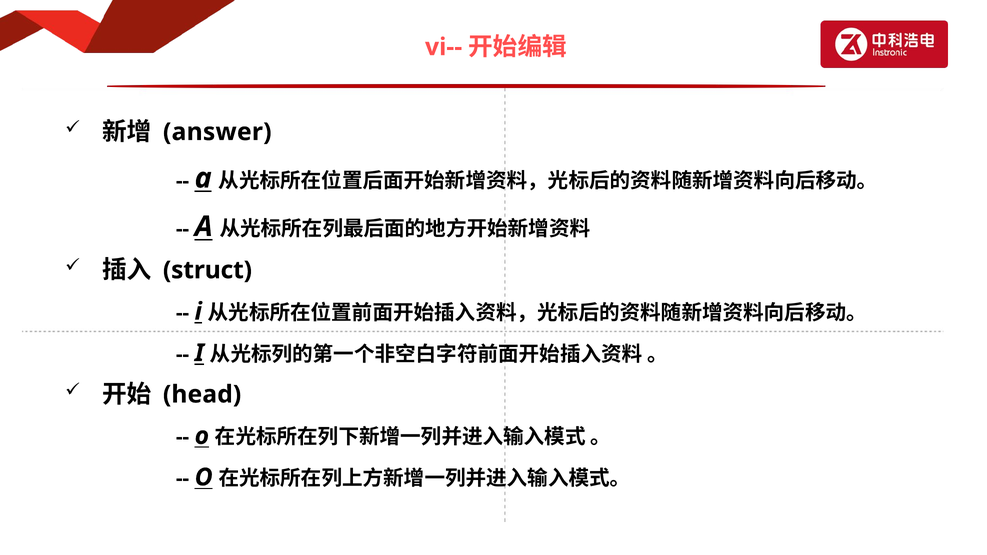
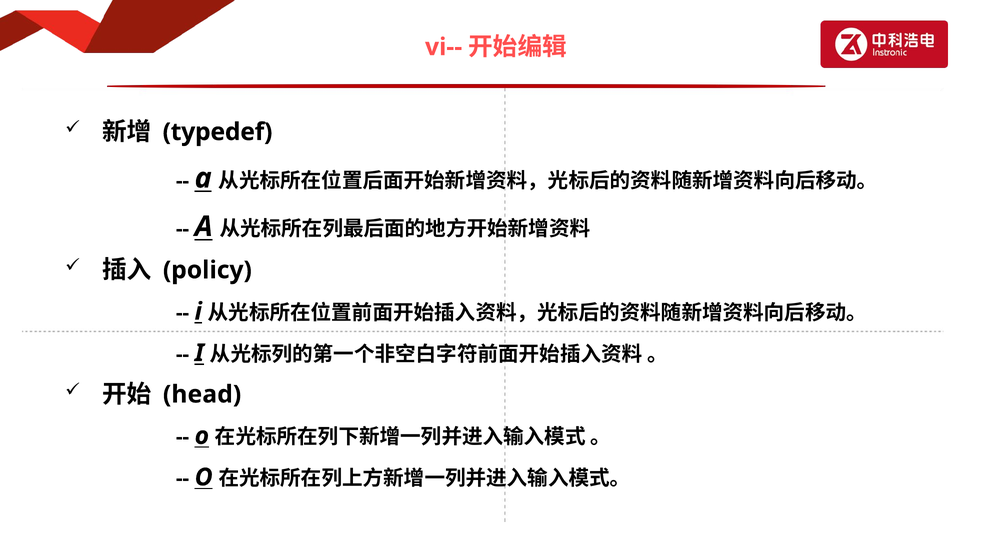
answer: answer -> typedef
struct: struct -> policy
